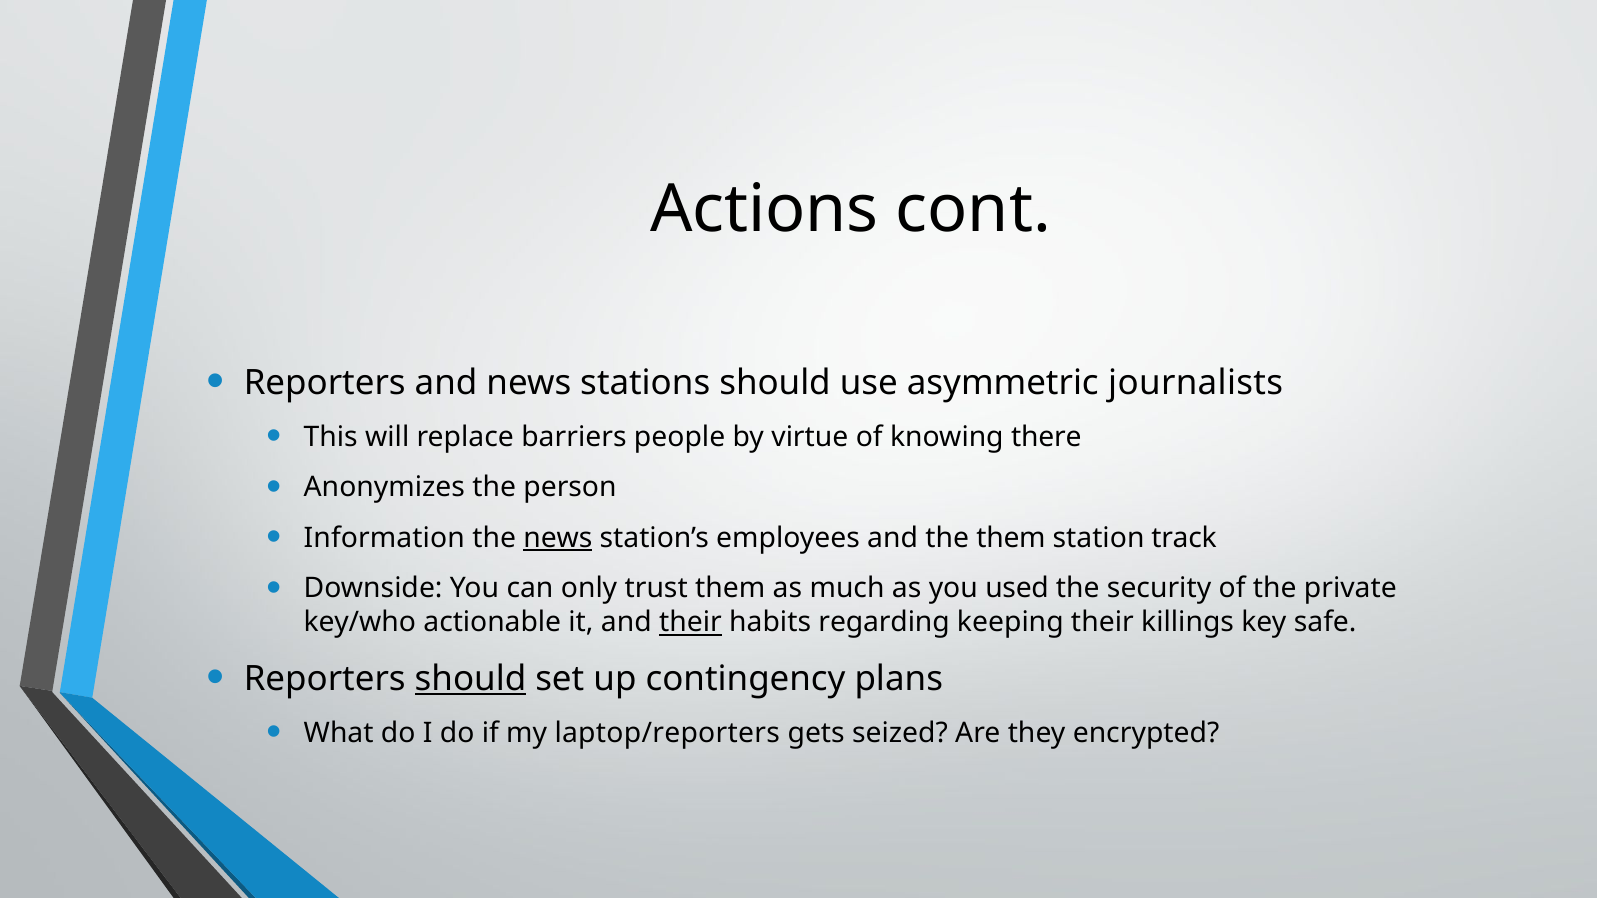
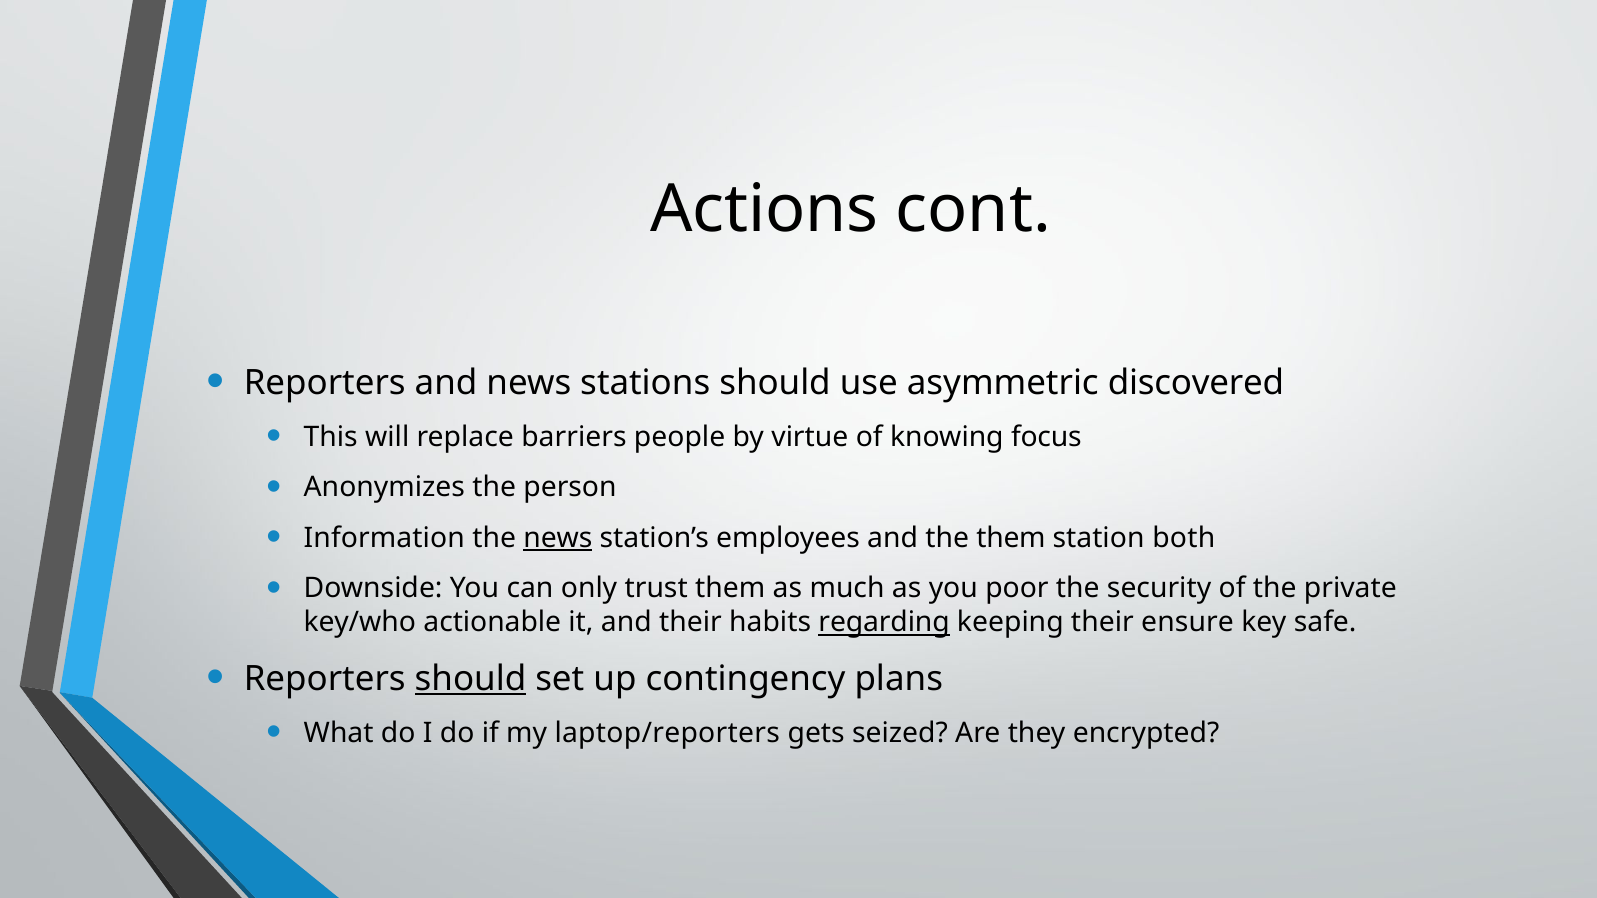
journalists: journalists -> discovered
there: there -> focus
track: track -> both
used: used -> poor
their at (690, 623) underline: present -> none
regarding underline: none -> present
killings: killings -> ensure
